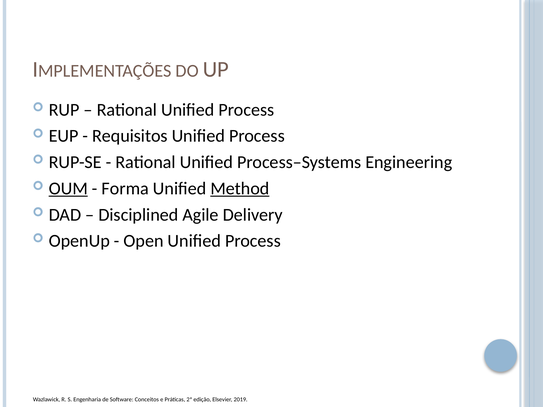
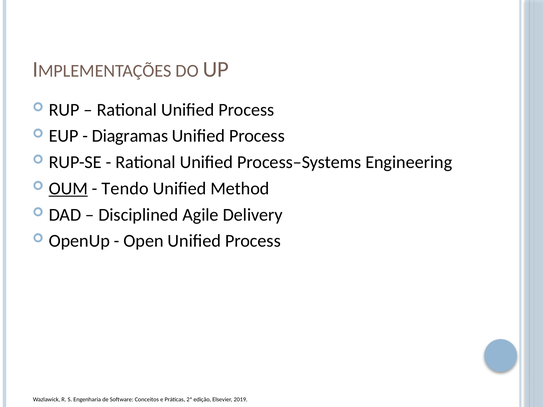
Requisitos: Requisitos -> Diagramas
Forma: Forma -> Tendo
Method underline: present -> none
